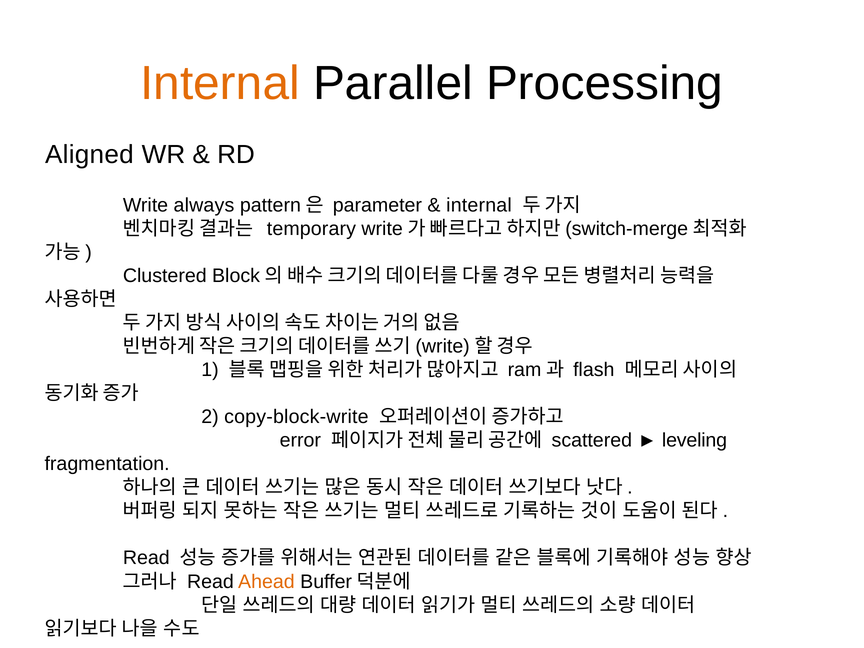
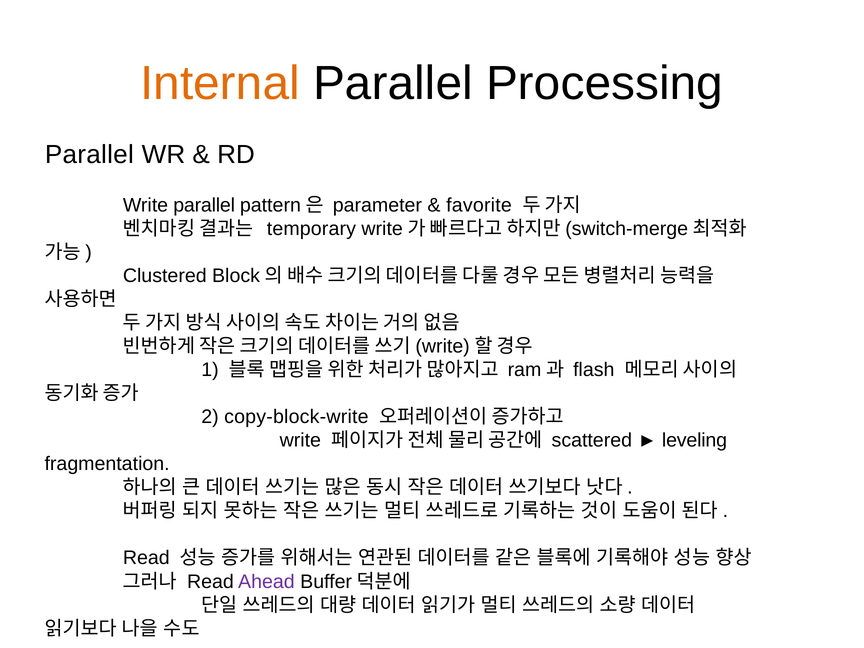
Aligned at (89, 155): Aligned -> Parallel
Write always: always -> parallel
internal at (479, 205): internal -> favorite
error at (300, 440): error -> write
Ahead colour: orange -> purple
